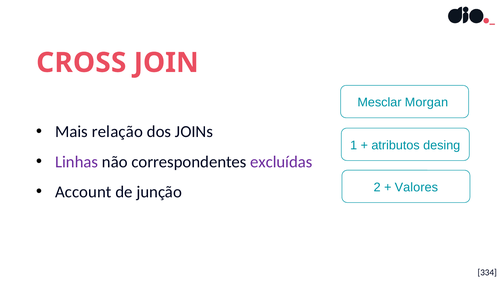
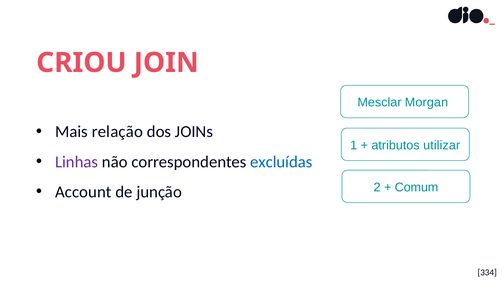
CROSS: CROSS -> CRIOU
desing: desing -> utilizar
excluídas colour: purple -> blue
Valores: Valores -> Comum
